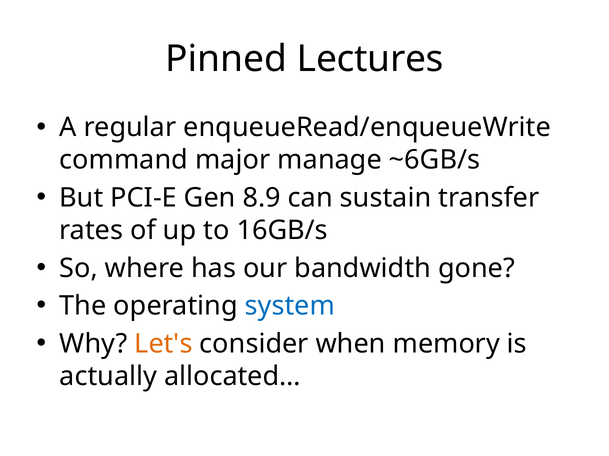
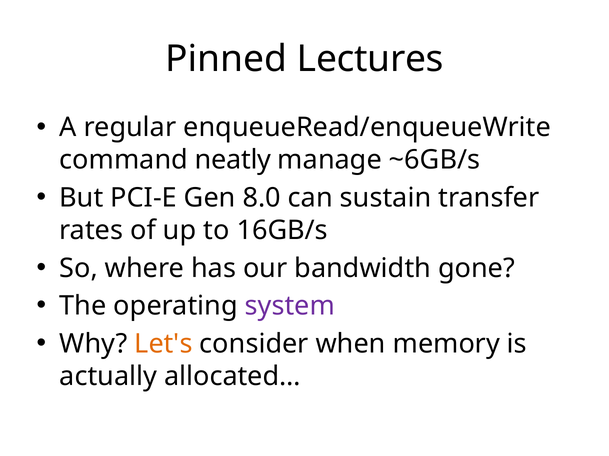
major: major -> neatly
8.9: 8.9 -> 8.0
system colour: blue -> purple
